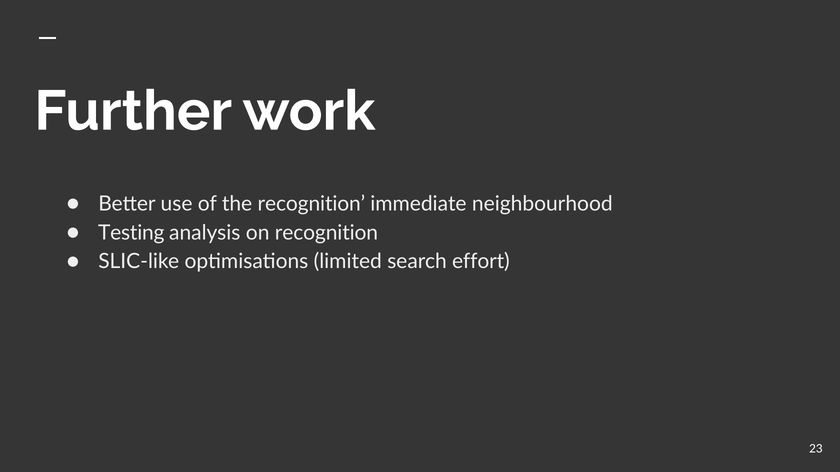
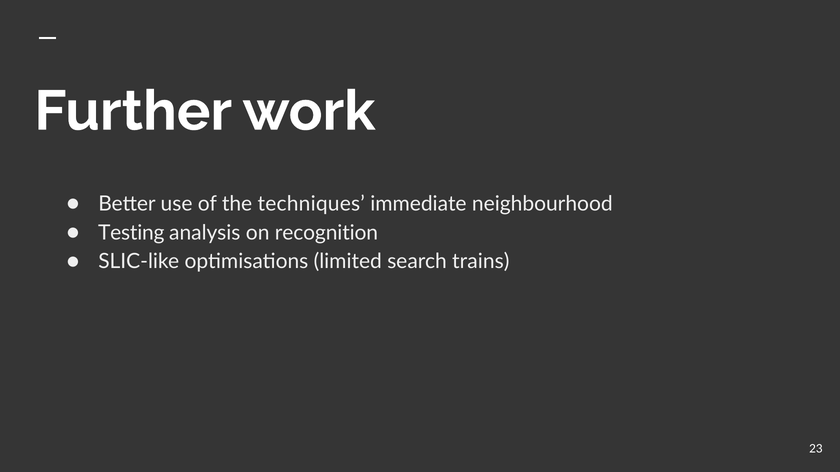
the recognition: recognition -> techniques
effort: effort -> trains
